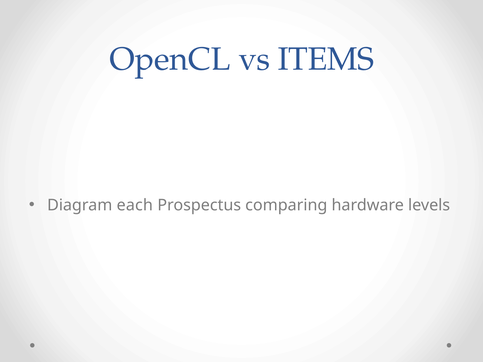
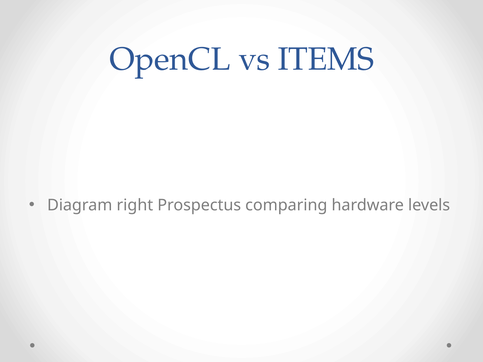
each: each -> right
